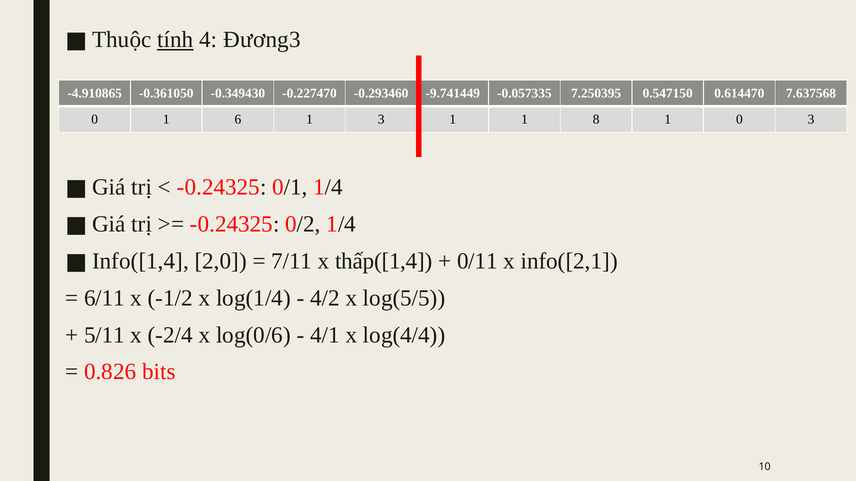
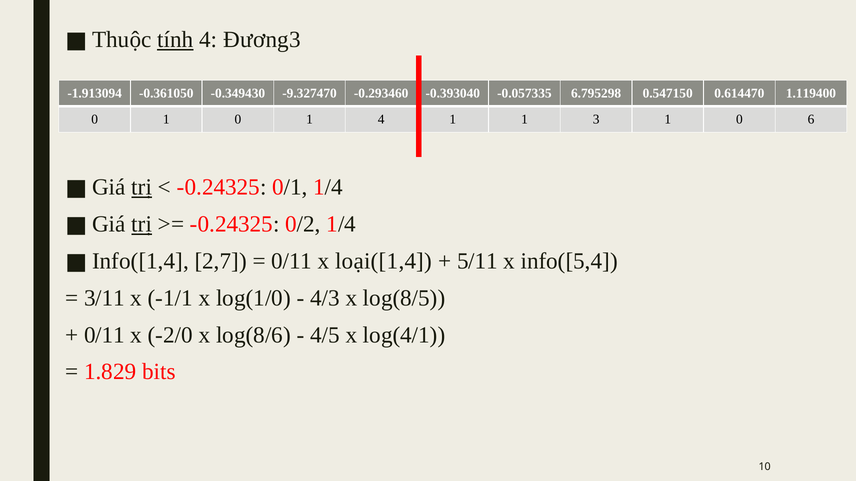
-4.910865: -4.910865 -> -1.913094
-0.227470: -0.227470 -> -9.327470
-9.741449: -9.741449 -> -0.393040
7.250395: 7.250395 -> 6.795298
7.637568: 7.637568 -> 1.119400
0 1 6: 6 -> 0
1 3: 3 -> 4
8: 8 -> 3
0 3: 3 -> 6
trị at (142, 188) underline: none -> present
trị at (142, 224) underline: none -> present
2,0: 2,0 -> 2,7
7/11 at (292, 261): 7/11 -> 0/11
thấp([1,4: thấp([1,4 -> loại([1,4
0/11: 0/11 -> 5/11
info([2,1: info([2,1 -> info([5,4
6/11: 6/11 -> 3/11
-1/2: -1/2 -> -1/1
log(1/4: log(1/4 -> log(1/0
4/2: 4/2 -> 4/3
log(5/5: log(5/5 -> log(8/5
5/11 at (104, 335): 5/11 -> 0/11
-2/4: -2/4 -> -2/0
log(0/6: log(0/6 -> log(8/6
4/1: 4/1 -> 4/5
log(4/4: log(4/4 -> log(4/1
0.826: 0.826 -> 1.829
